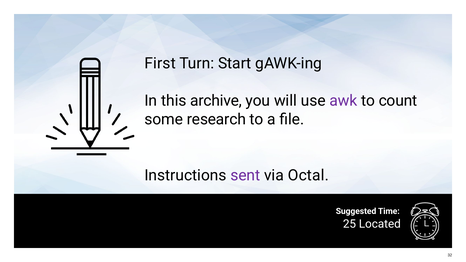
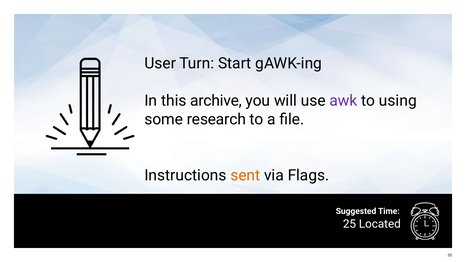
First: First -> User
count: count -> using
sent colour: purple -> orange
Octal: Octal -> Flags
